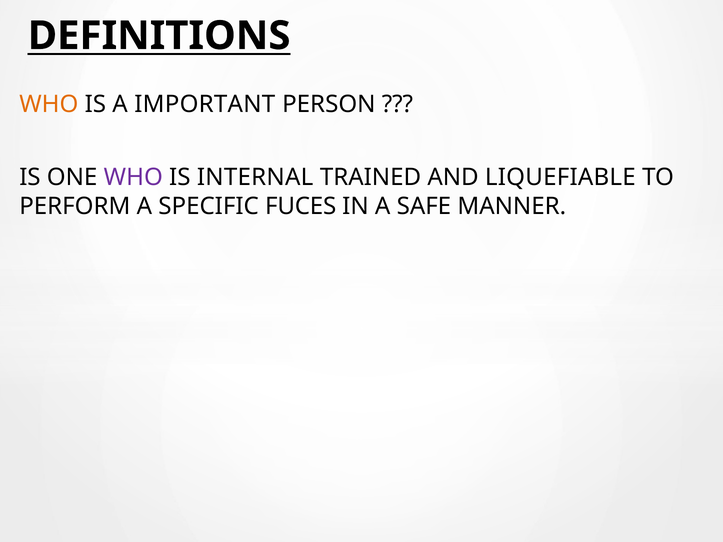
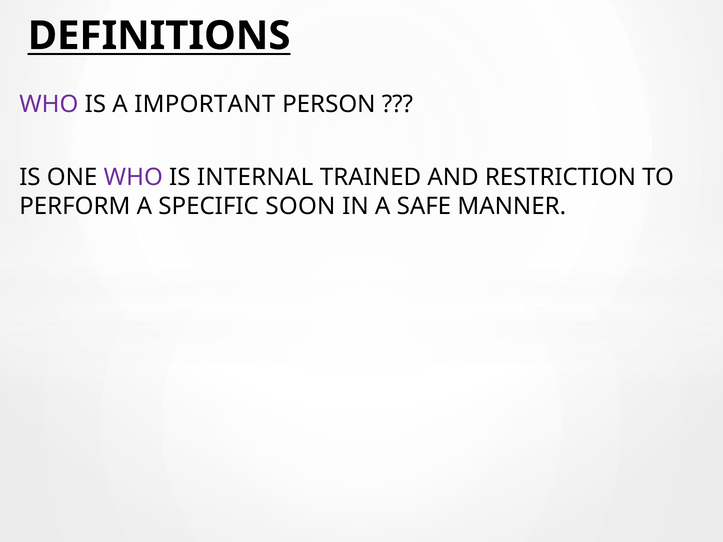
WHO at (49, 104) colour: orange -> purple
LIQUEFIABLE: LIQUEFIABLE -> RESTRICTION
FUCES: FUCES -> SOON
